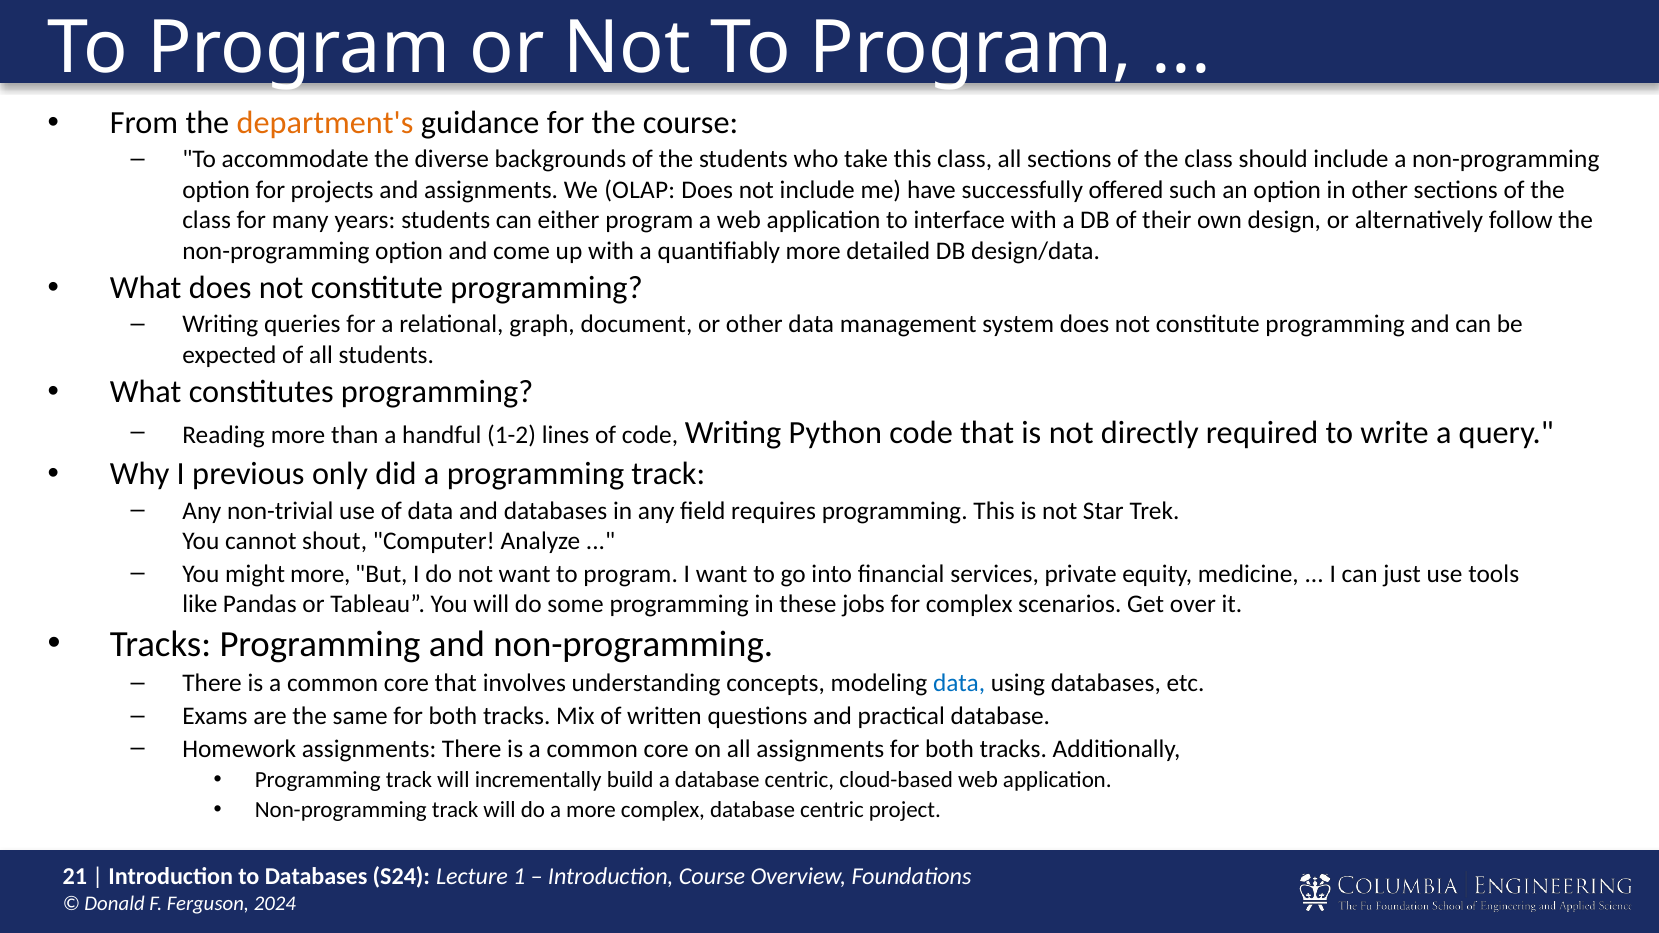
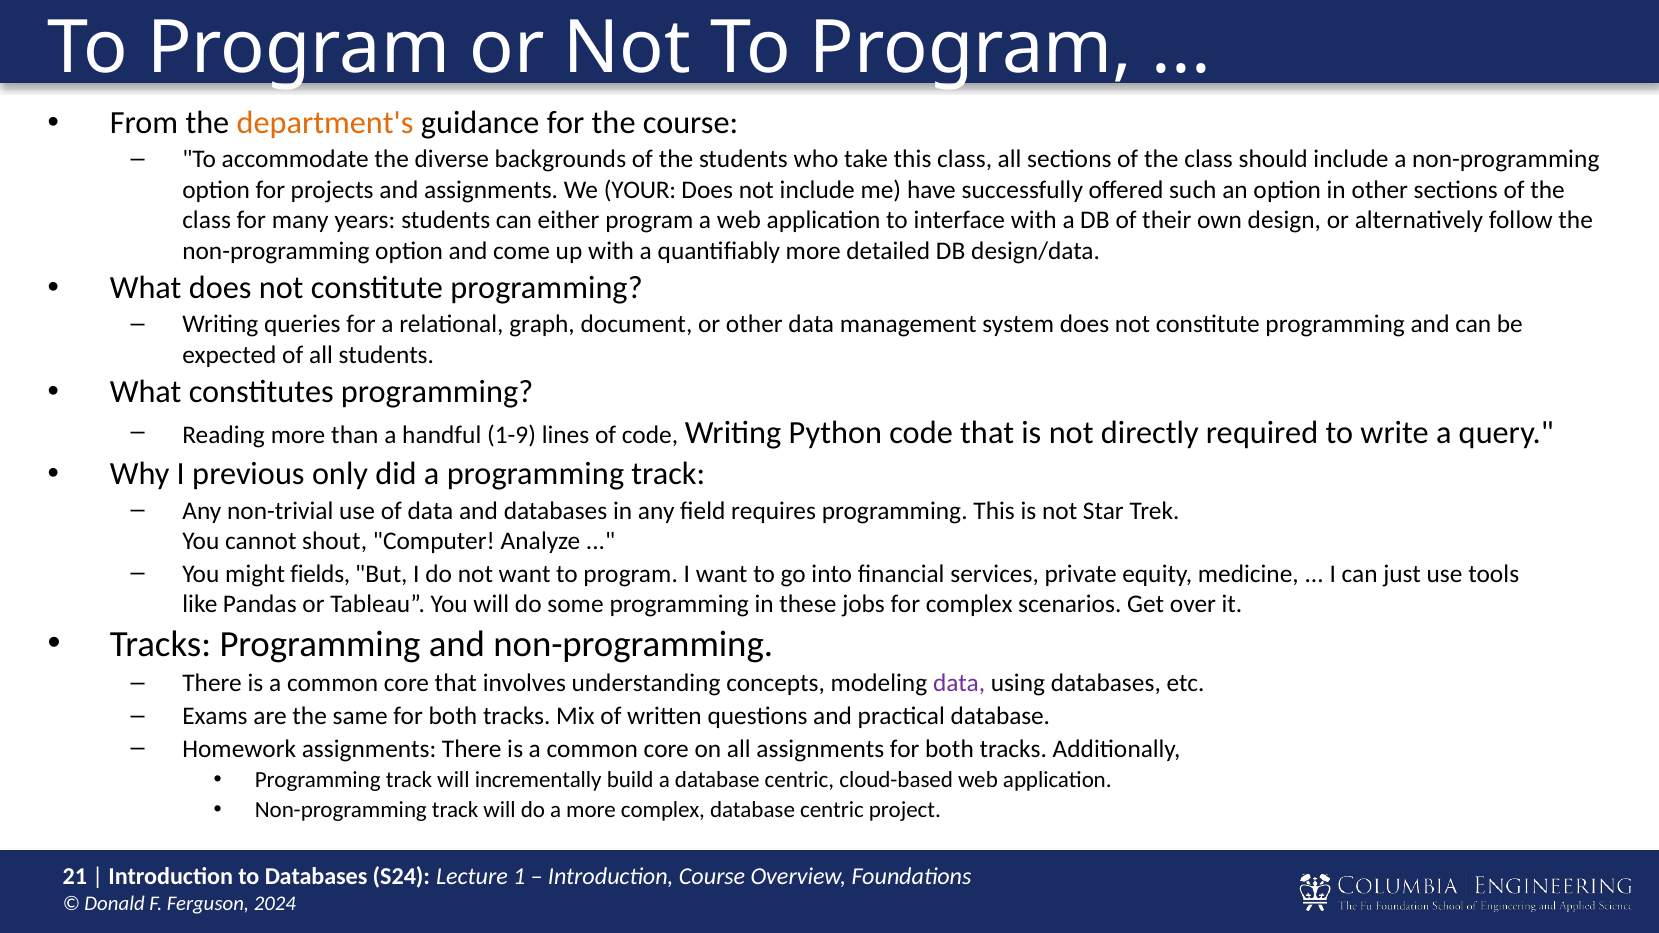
OLAP: OLAP -> YOUR
1-2: 1-2 -> 1-9
might more: more -> fields
data at (959, 684) colour: blue -> purple
